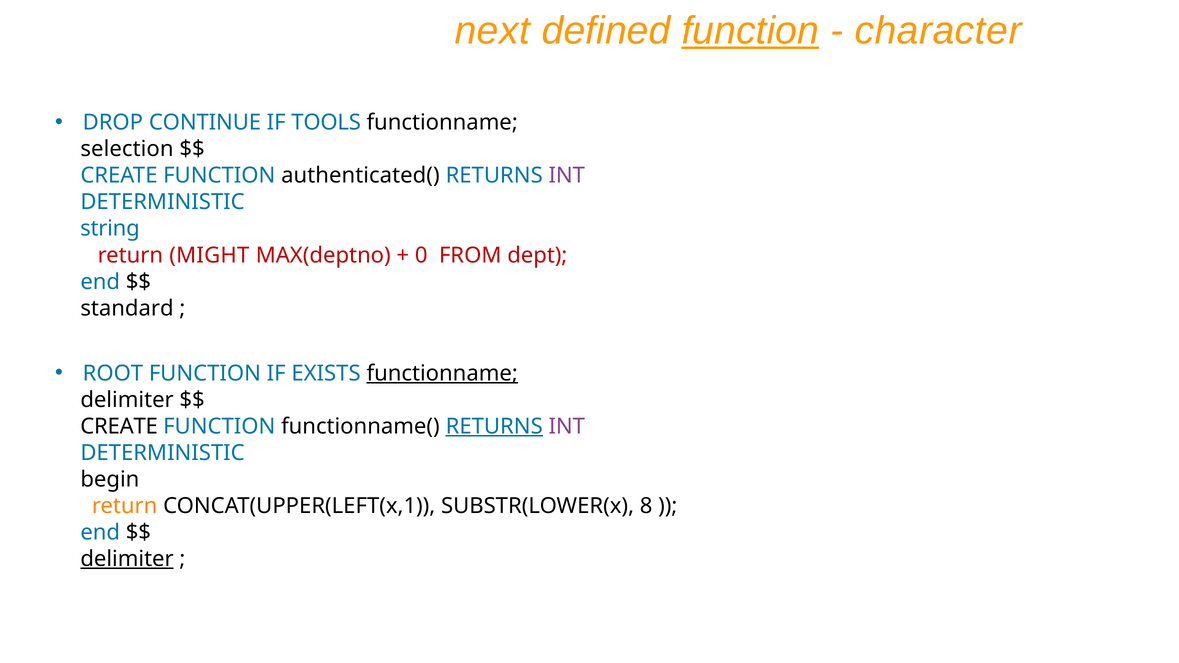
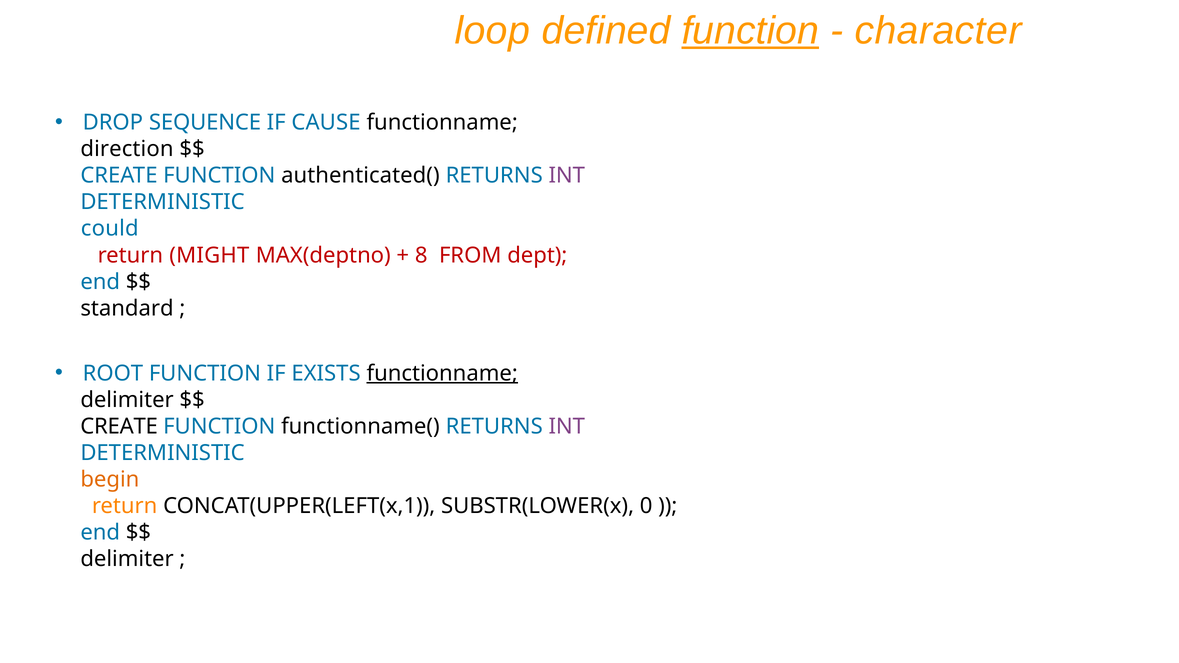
next: next -> loop
CONTINUE: CONTINUE -> SEQUENCE
TOOLS: TOOLS -> CAUSE
selection: selection -> direction
string: string -> could
0: 0 -> 8
RETURNS at (494, 426) underline: present -> none
begin colour: black -> orange
8: 8 -> 0
delimiter at (127, 559) underline: present -> none
